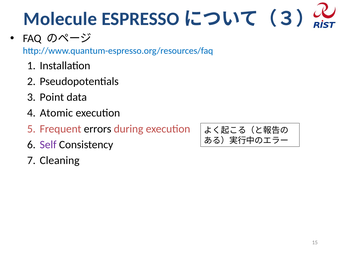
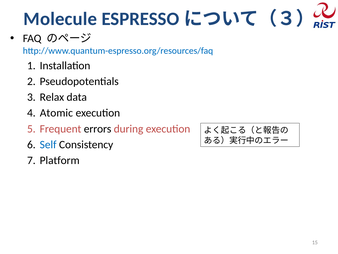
Point: Point -> Relax
Self colour: purple -> blue
Cleaning: Cleaning -> Platform
